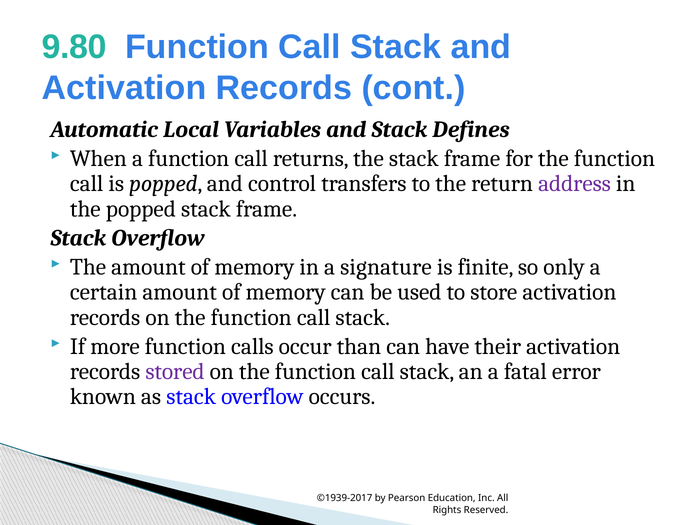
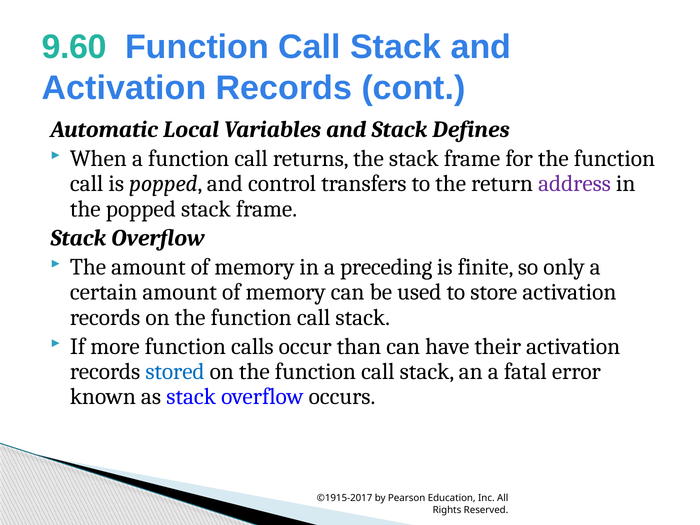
9.80: 9.80 -> 9.60
signature: signature -> preceding
stored colour: purple -> blue
©1939-2017: ©1939-2017 -> ©1915-2017
